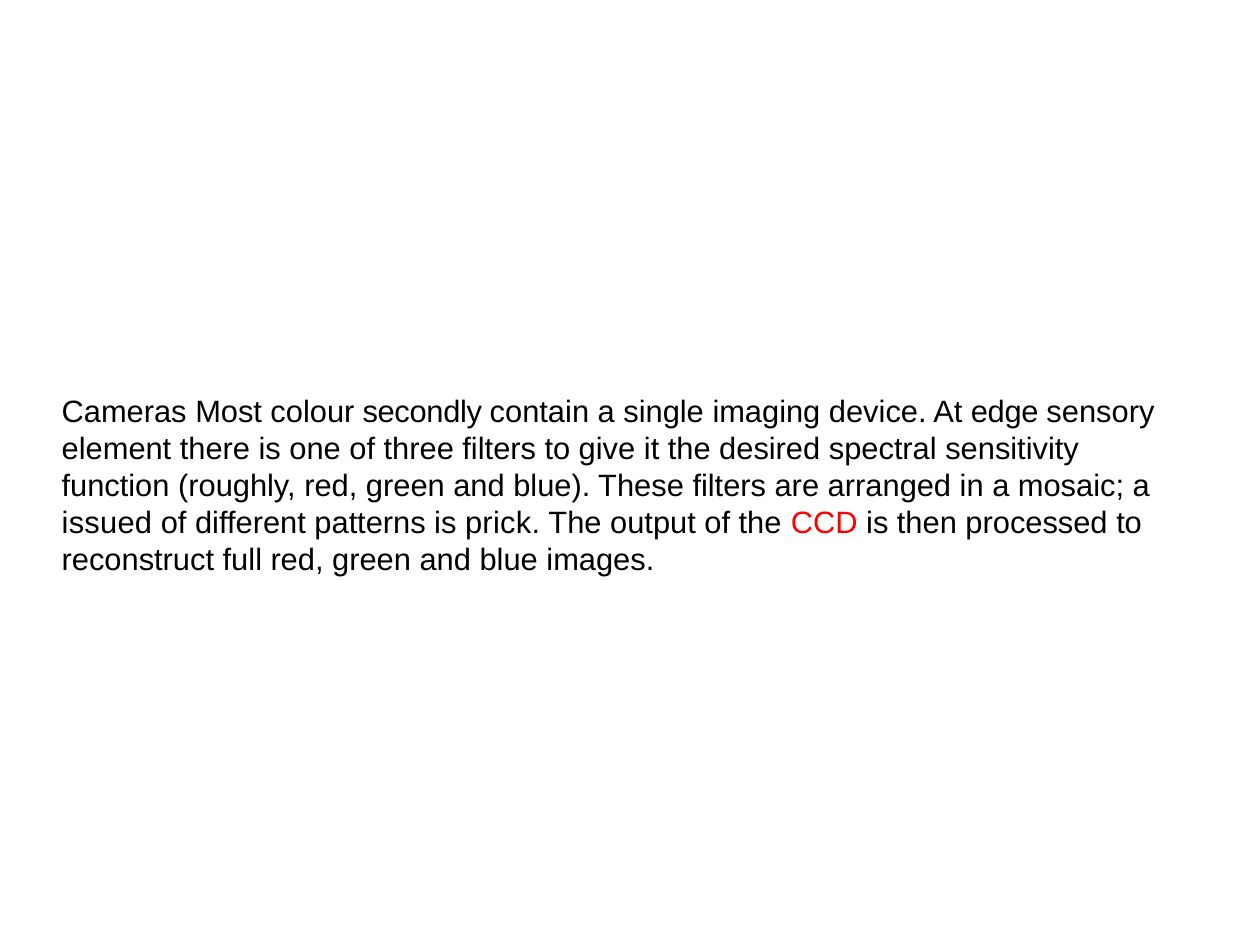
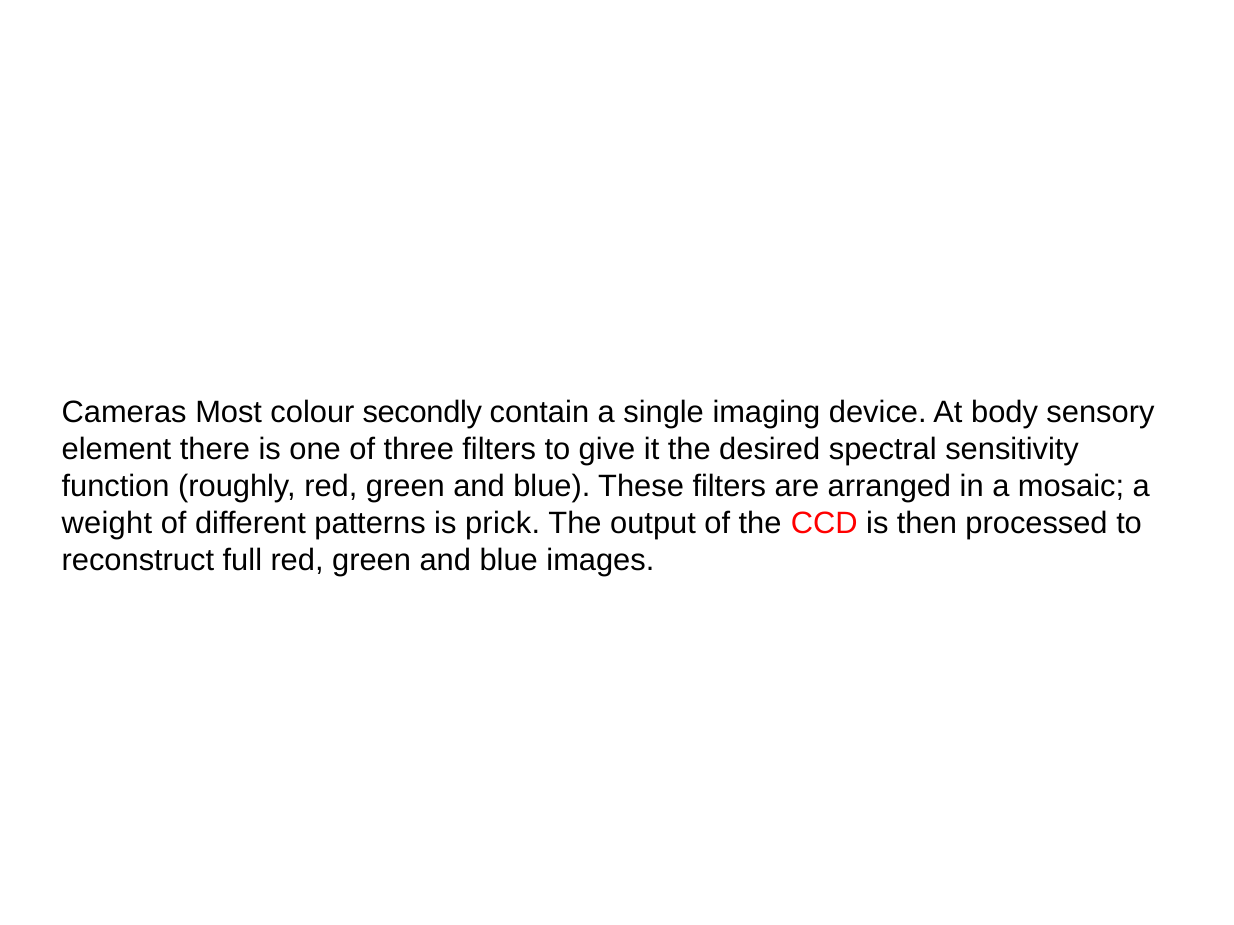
edge: edge -> body
issued: issued -> weight
